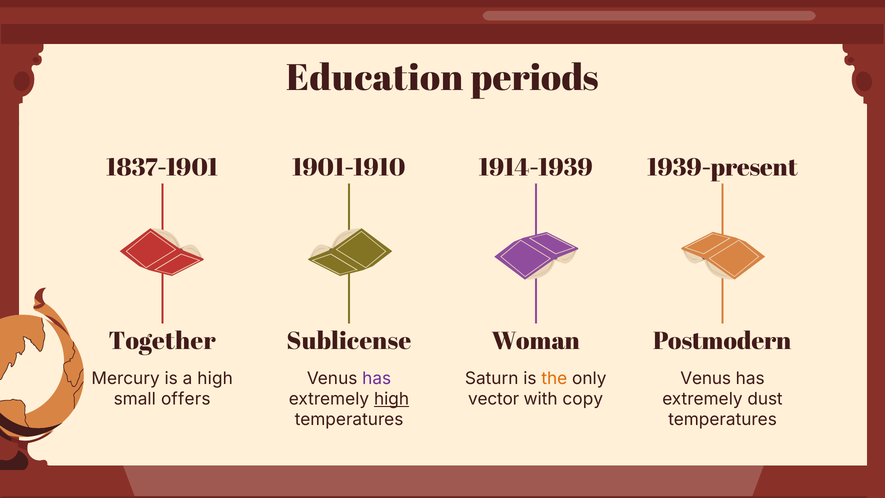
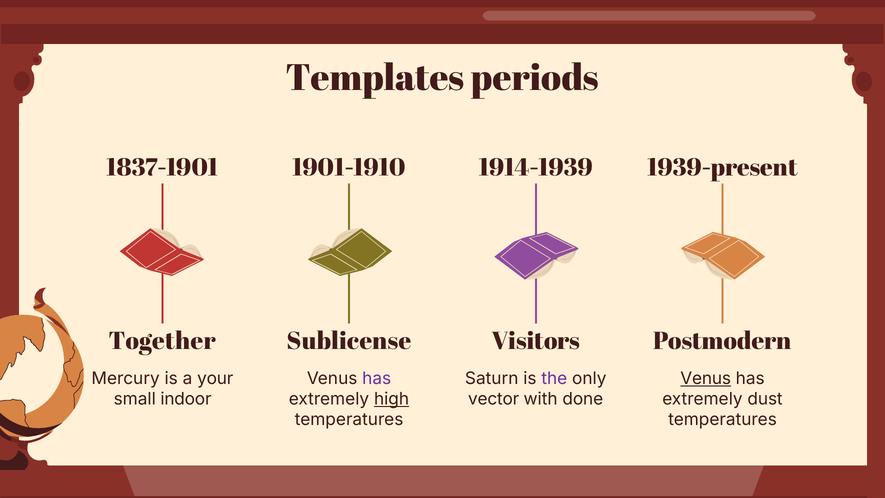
Education: Education -> Templates
Woman: Woman -> Visitors
a high: high -> your
the colour: orange -> purple
Venus at (706, 378) underline: none -> present
offers: offers -> indoor
copy: copy -> done
